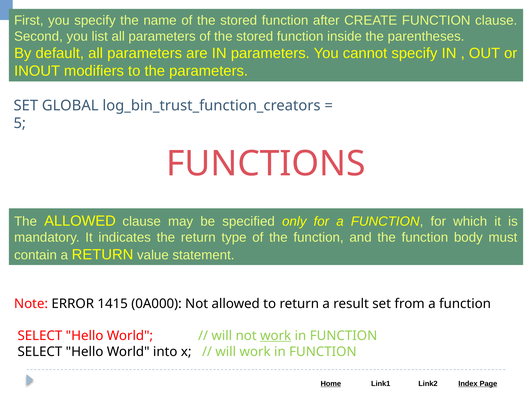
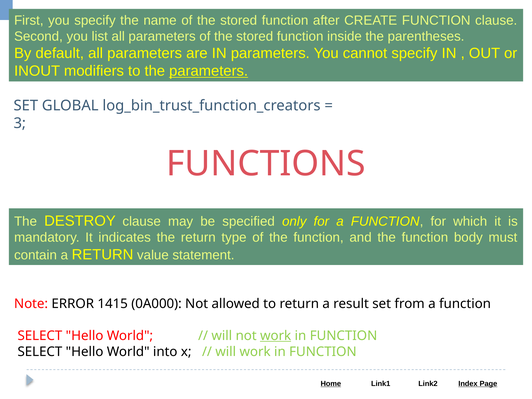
parameters at (209, 71) underline: none -> present
5: 5 -> 3
The ALLOWED: ALLOWED -> DESTROY
